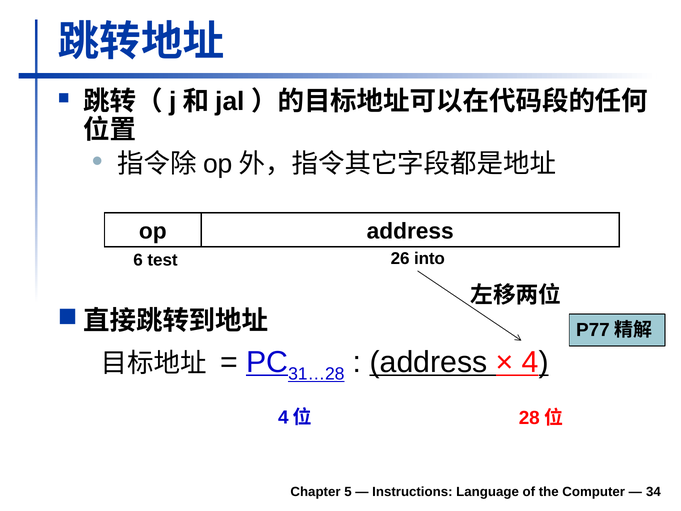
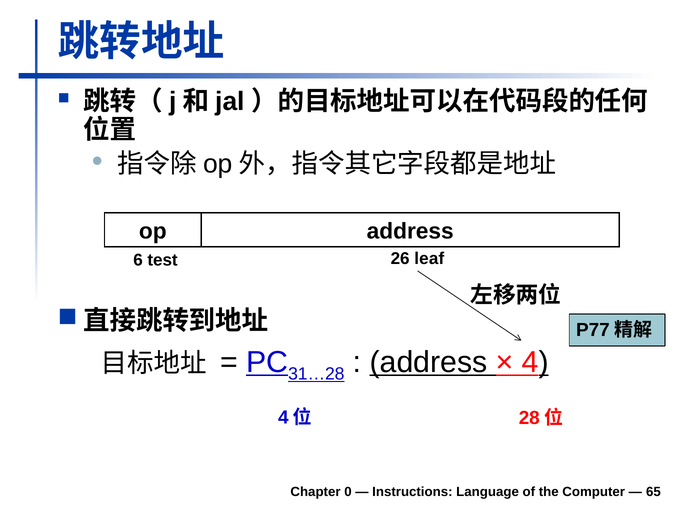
into: into -> leaf
5: 5 -> 0
34: 34 -> 65
